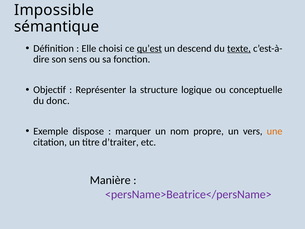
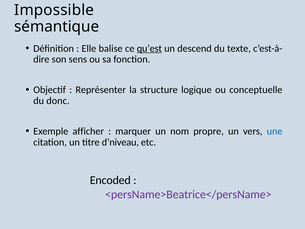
choisi: choisi -> balise
texte underline: present -> none
dispose: dispose -> afficher
une colour: orange -> blue
d’traiter: d’traiter -> d’niveau
Manière: Manière -> Encoded
